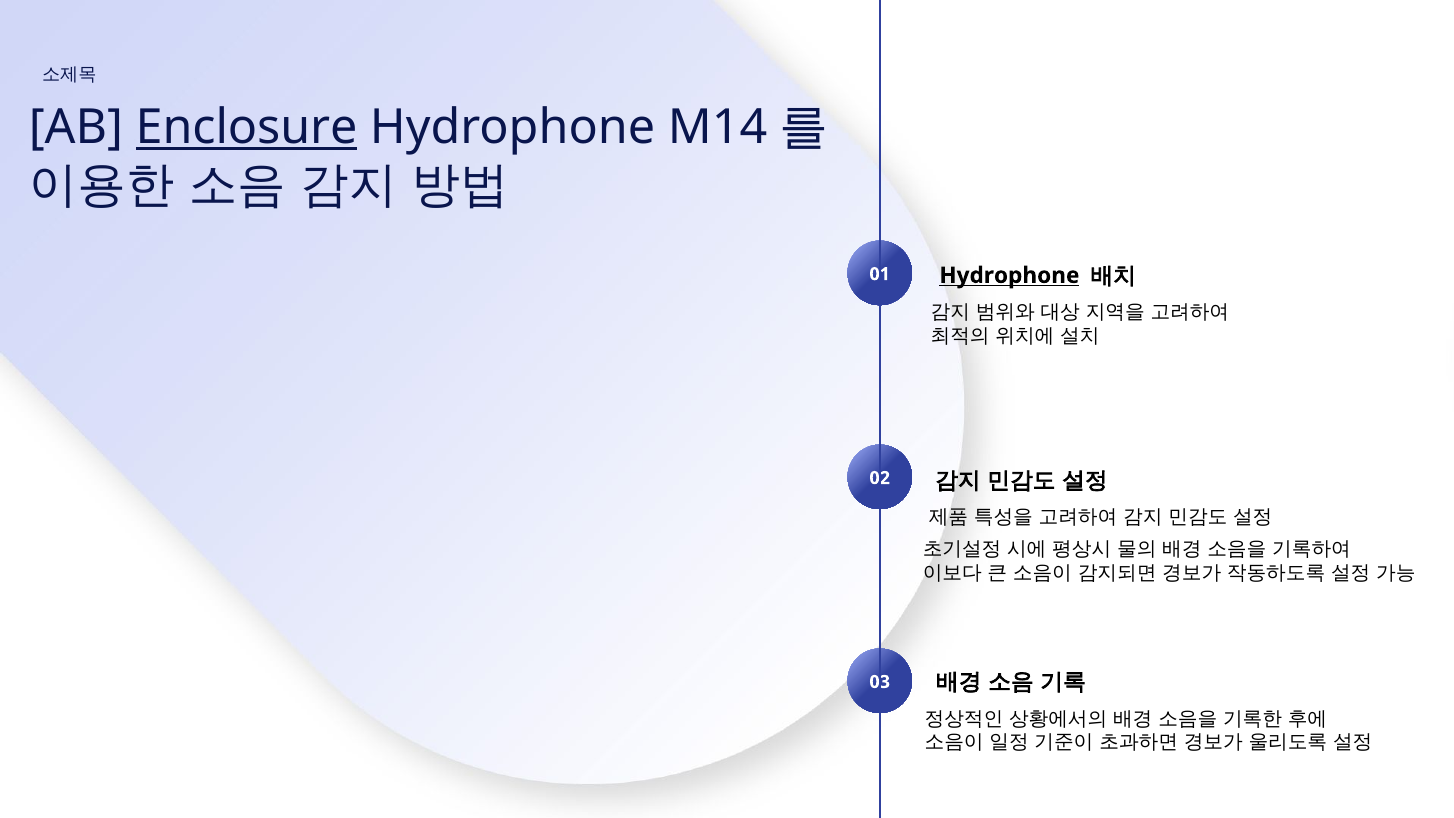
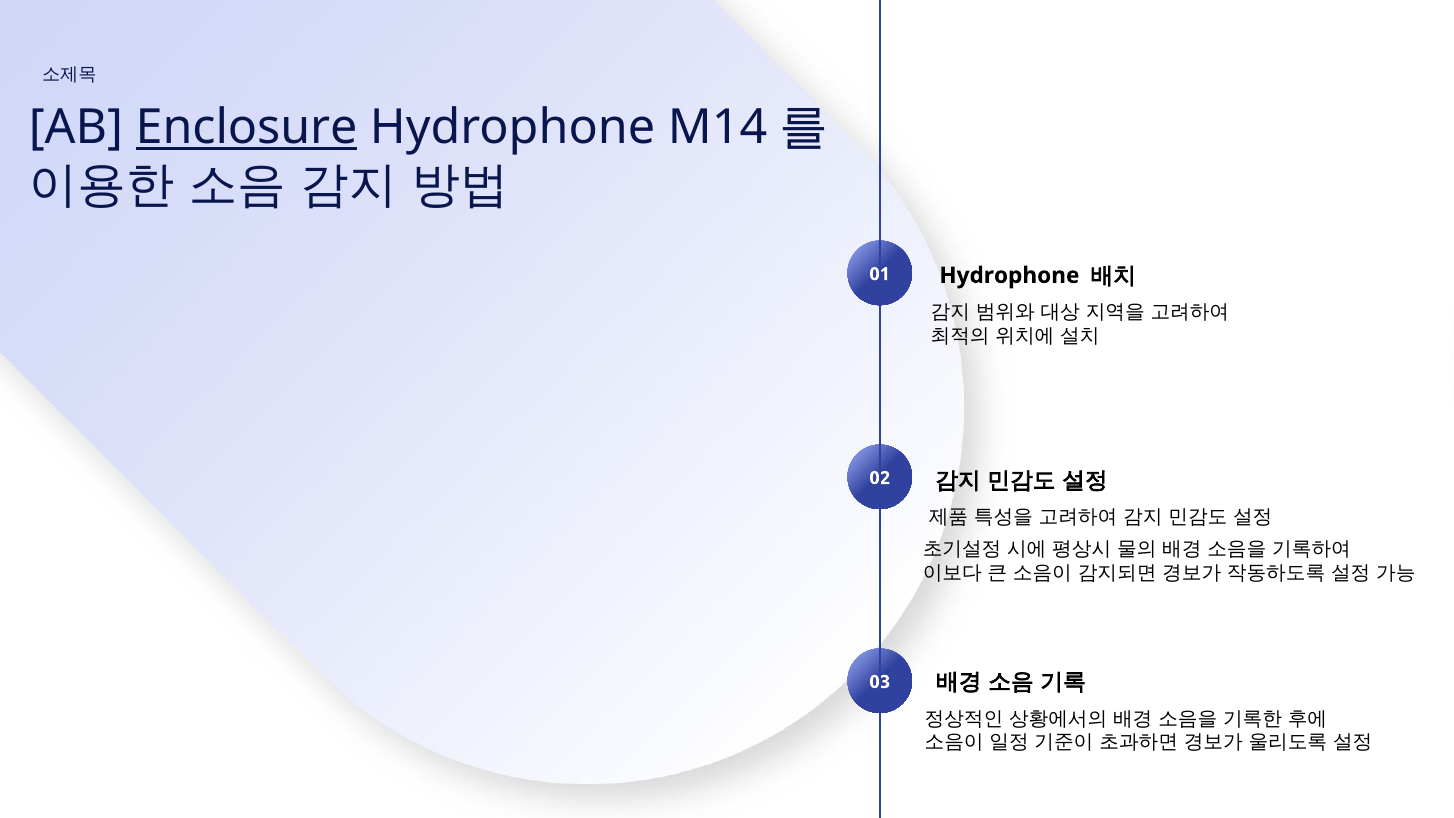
Hydrophone at (1009, 275) underline: present -> none
